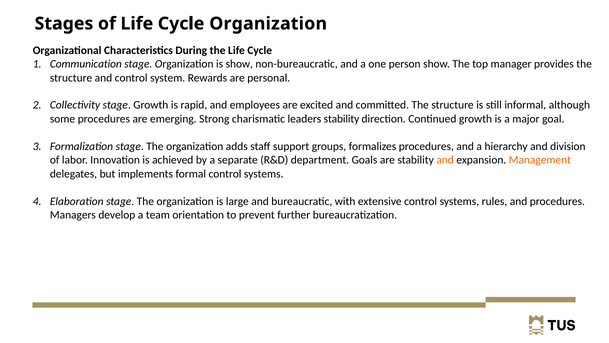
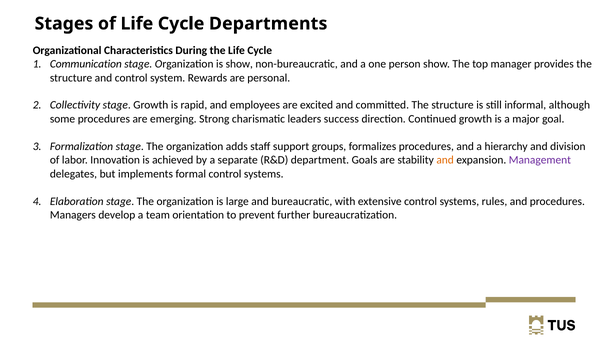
Cycle Organization: Organization -> Departments
leaders stability: stability -> success
Management colour: orange -> purple
